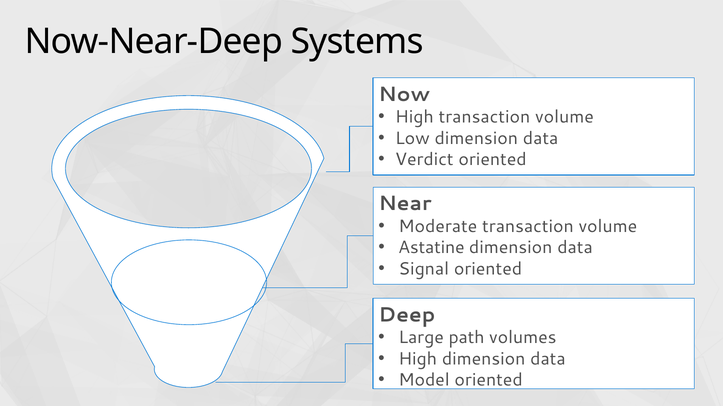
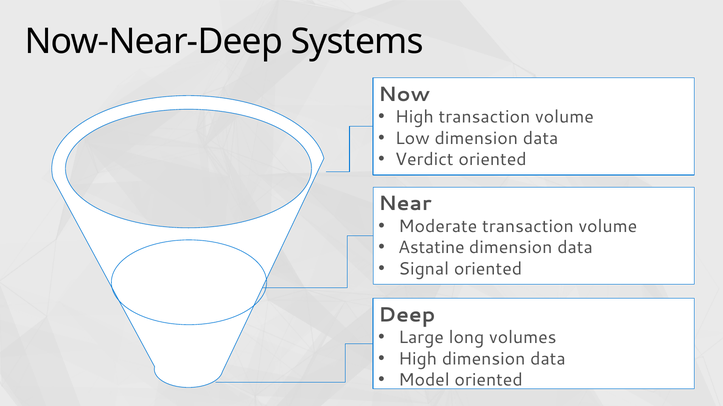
path: path -> long
